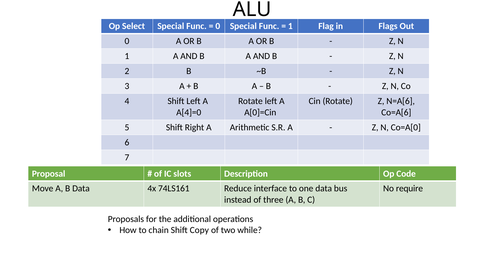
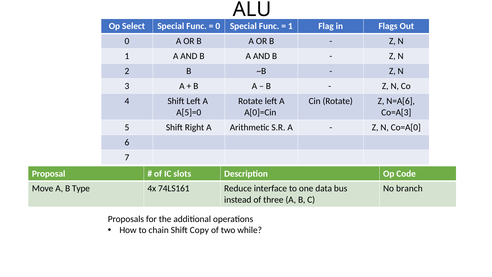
A[4]=0: A[4]=0 -> A[5]=0
Co=A[6: Co=A[6 -> Co=A[3
B Data: Data -> Type
require: require -> branch
